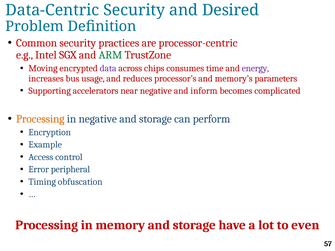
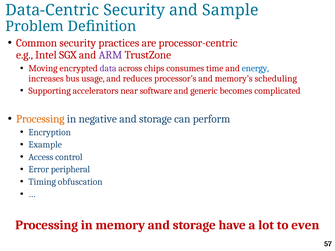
Desired: Desired -> Sample
ARM colour: green -> purple
energy colour: purple -> blue
parameters: parameters -> scheduling
near negative: negative -> software
inform: inform -> generic
